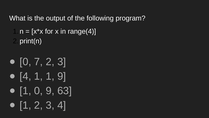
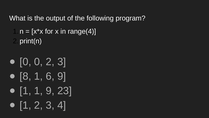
0 7: 7 -> 0
4 at (25, 76): 4 -> 8
1 1: 1 -> 6
1 0: 0 -> 1
63: 63 -> 23
